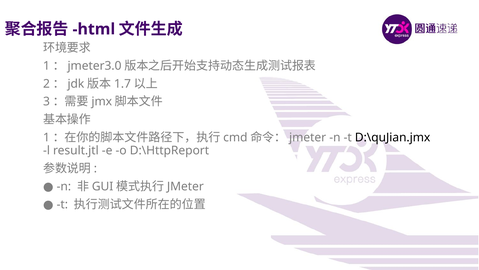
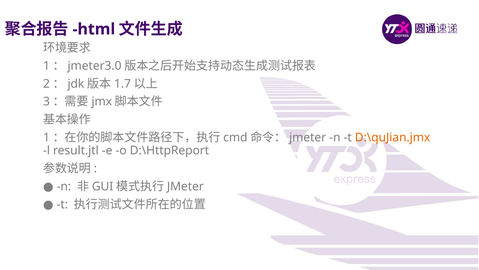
D:\quJian.jmx colour: black -> orange
